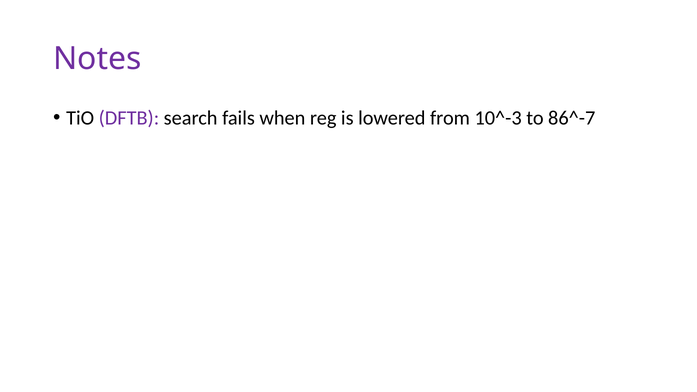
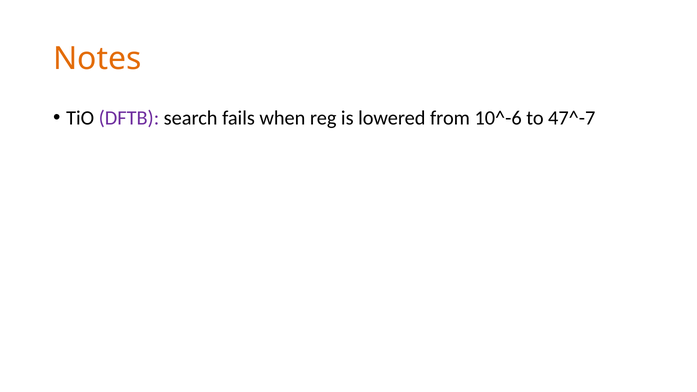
Notes colour: purple -> orange
10^-3: 10^-3 -> 10^-6
86^-7: 86^-7 -> 47^-7
